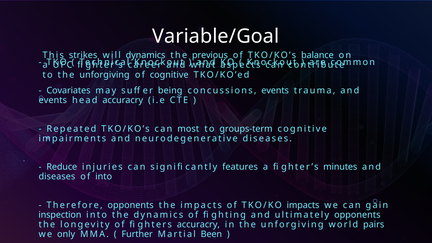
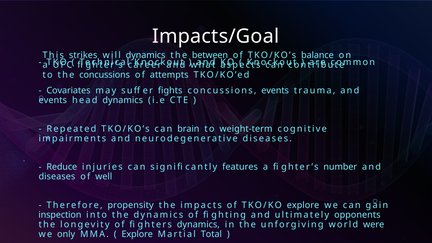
Variable/Goal: Variable/Goal -> Impacts/Goal
previous: previous -> between
to the unforgiving: unforgiving -> concussions
of cognitive: cognitive -> attempts
being: being -> fights
head accuracry: accuracry -> dynamics
most: most -> brain
groups-term: groups-term -> weight-term
minutes: minutes -> number
of into: into -> well
Therefore opponents: opponents -> propensity
TKO/KO impacts: impacts -> explore
accuracry at (198, 225): accuracry -> dynamics
pairs: pairs -> were
Further at (137, 234): Further -> Explore
Been: Been -> Total
